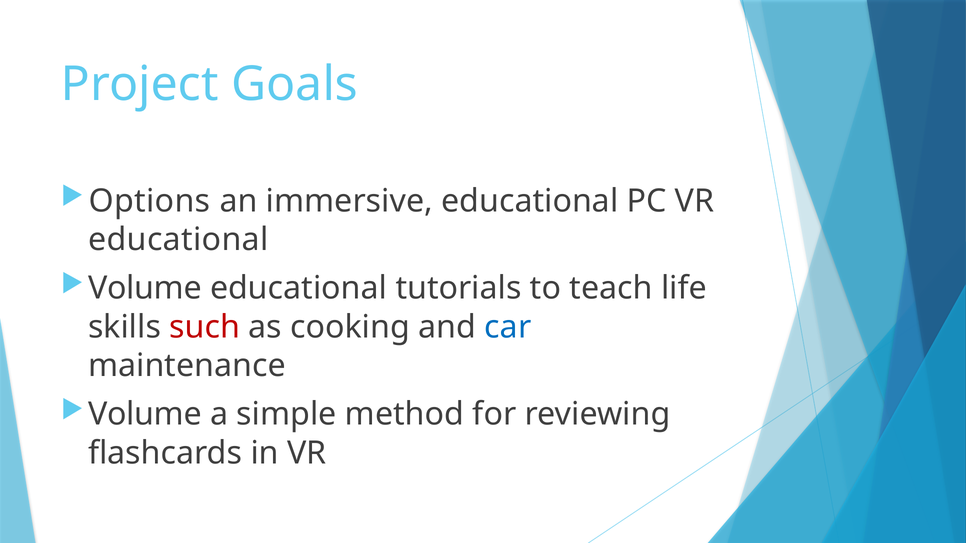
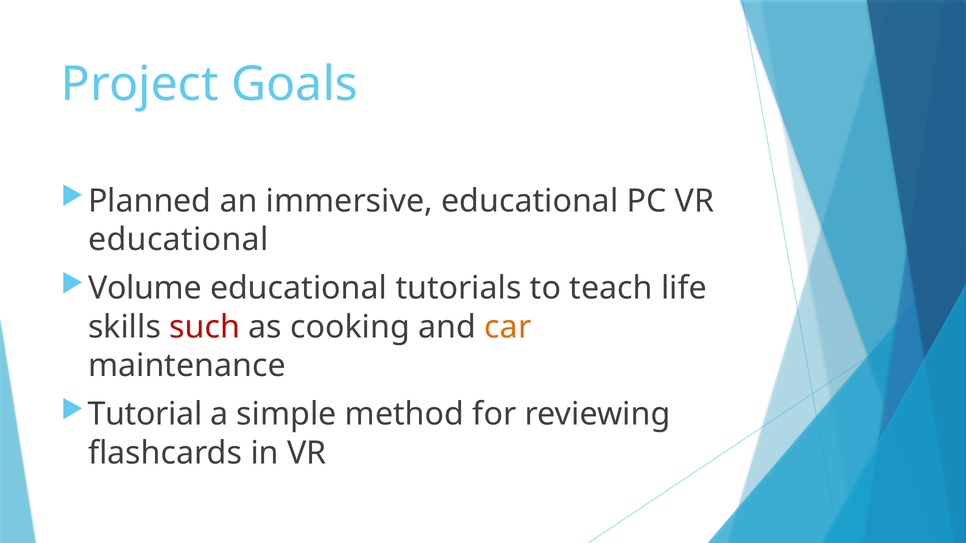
Options: Options -> Planned
car colour: blue -> orange
Volume at (145, 415): Volume -> Tutorial
